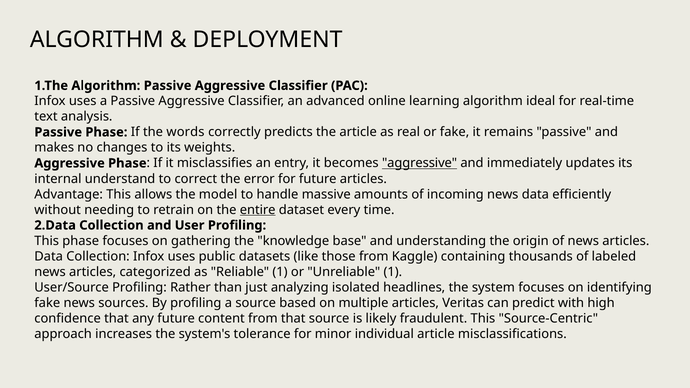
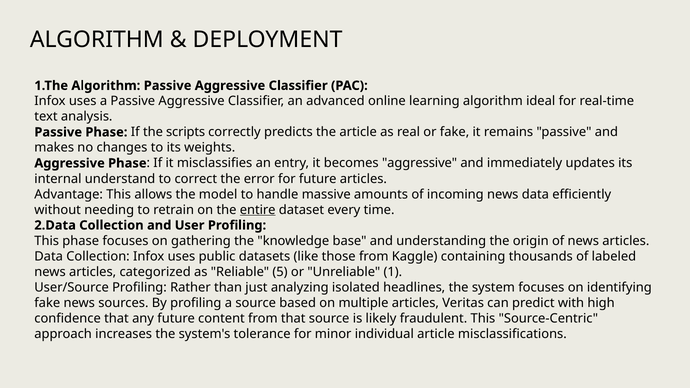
words: words -> scripts
aggressive at (420, 163) underline: present -> none
Reliable 1: 1 -> 5
